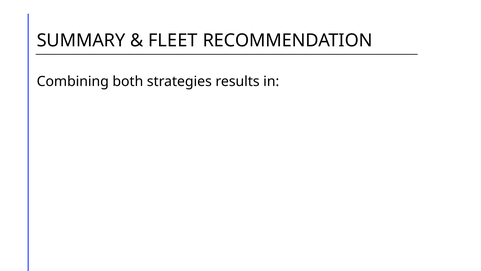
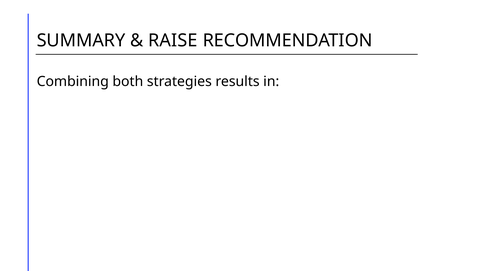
FLEET: FLEET -> RAISE
